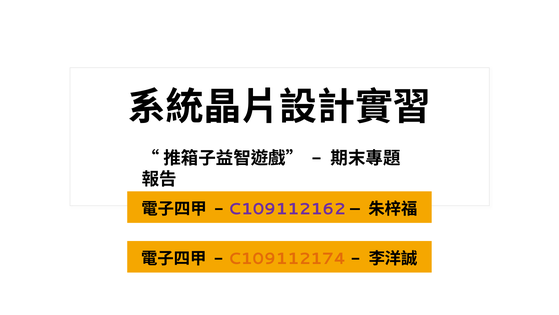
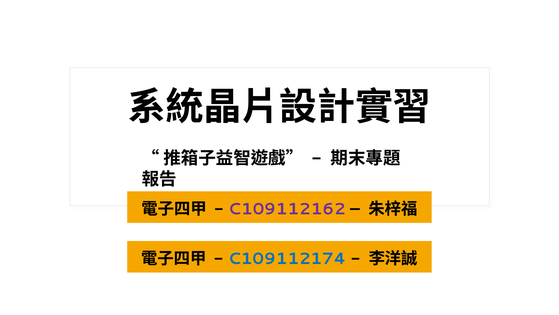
C109112174 colour: orange -> blue
